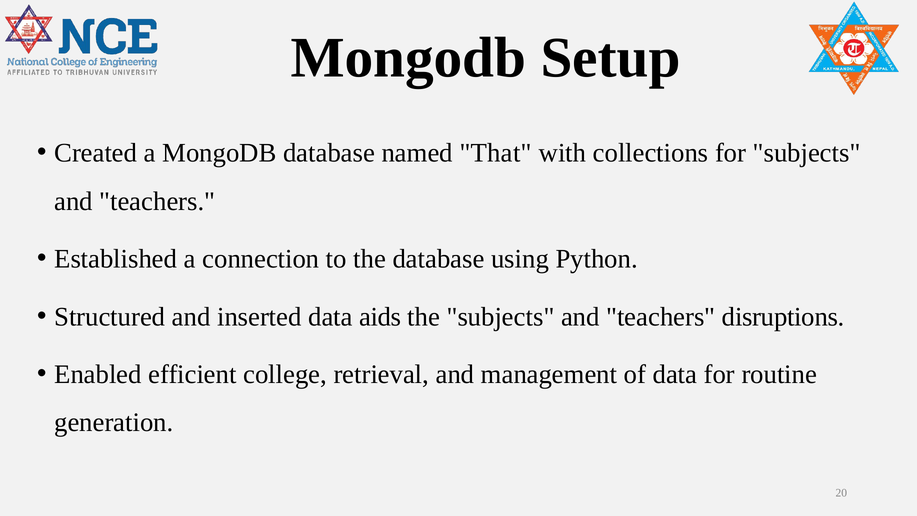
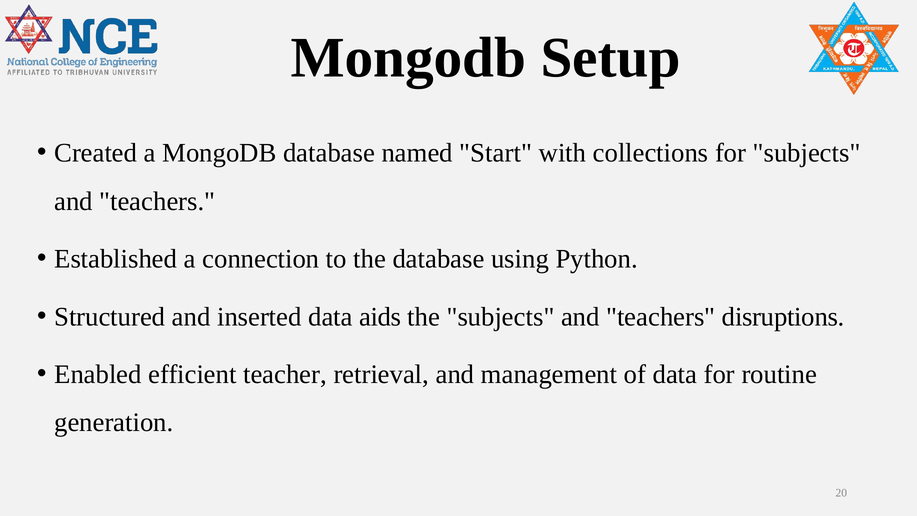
That: That -> Start
college: college -> teacher
